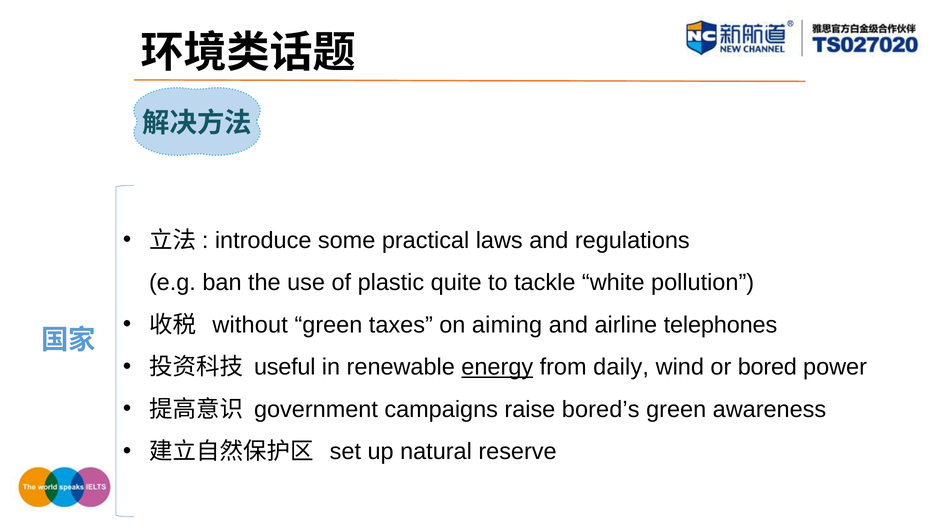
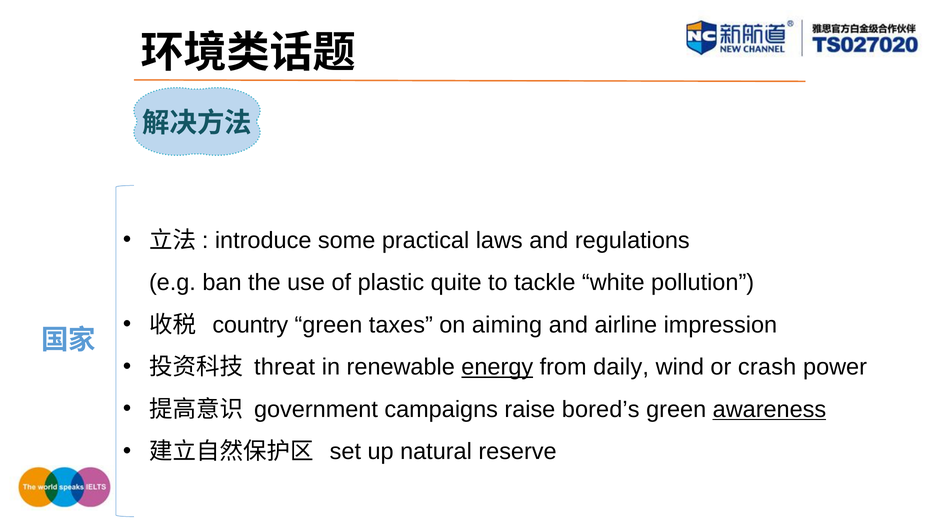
without: without -> country
telephones: telephones -> impression
useful: useful -> threat
bored: bored -> crash
awareness underline: none -> present
